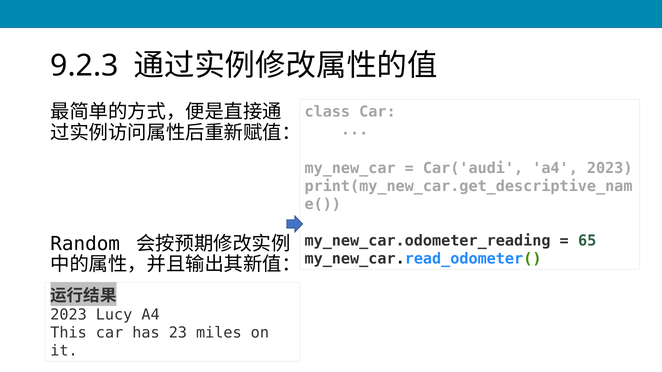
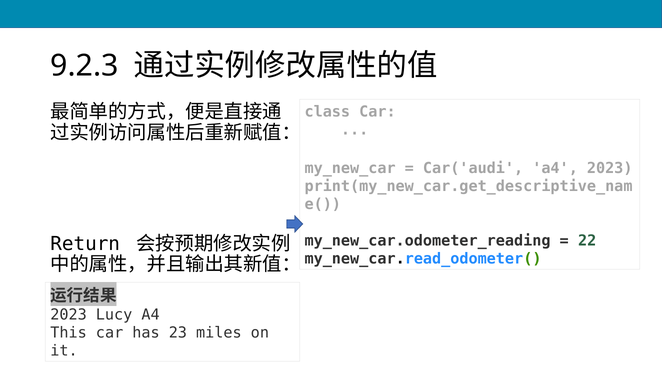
65: 65 -> 22
Random: Random -> Return
